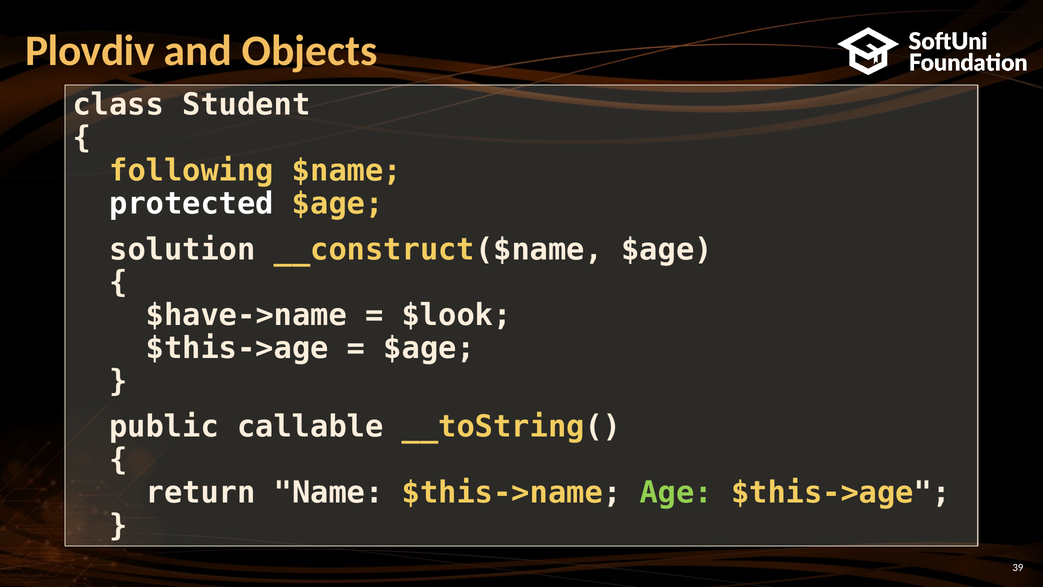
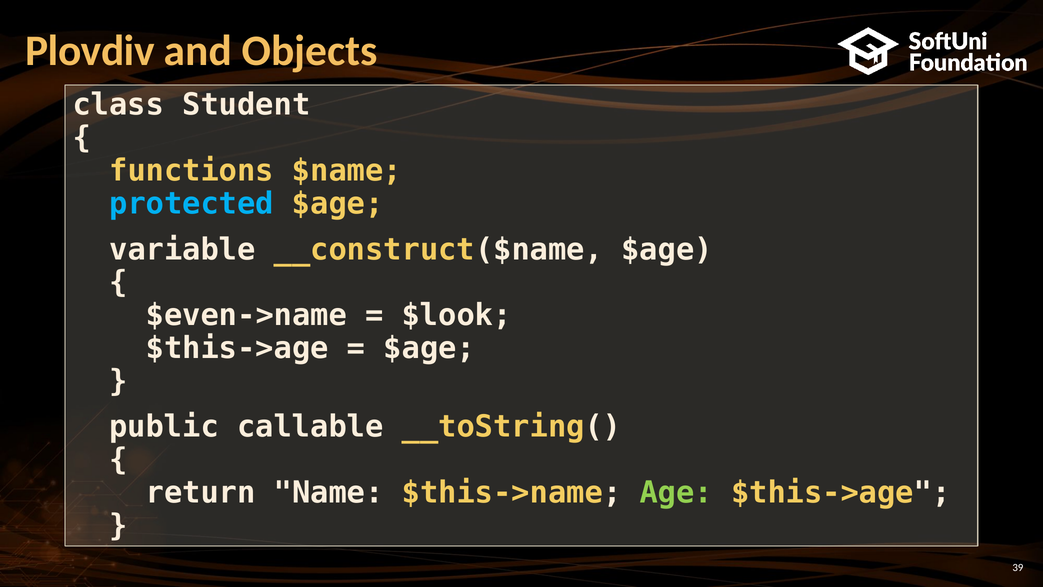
following: following -> functions
protected colour: white -> light blue
solution: solution -> variable
$have->name: $have->name -> $even->name
